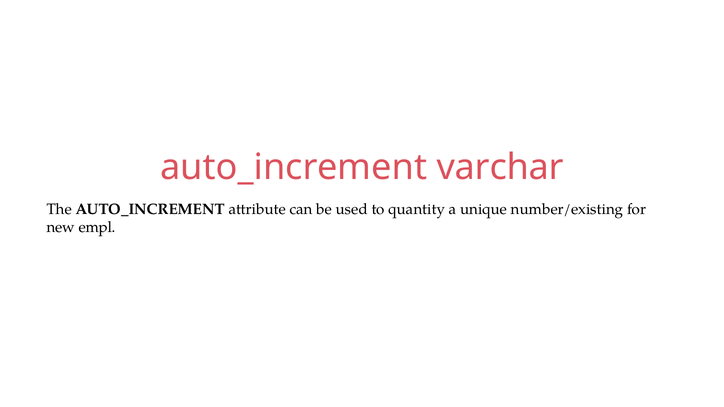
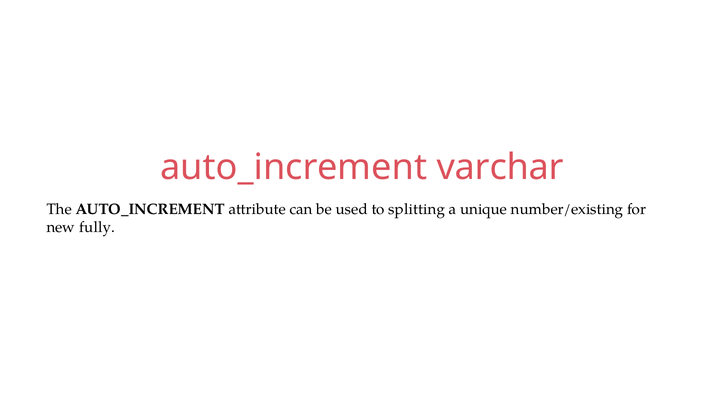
quantity: quantity -> splitting
empl: empl -> fully
